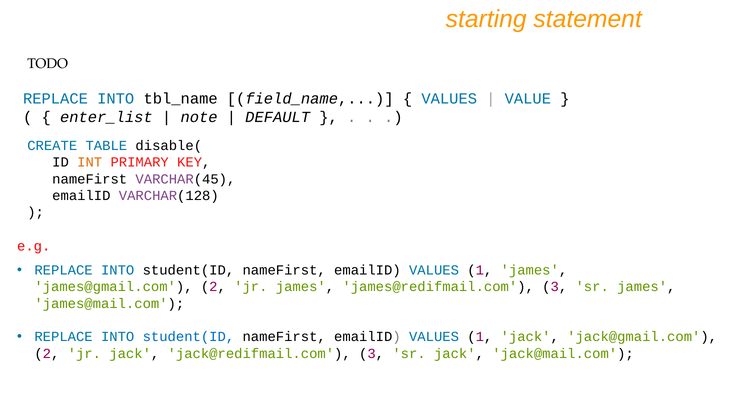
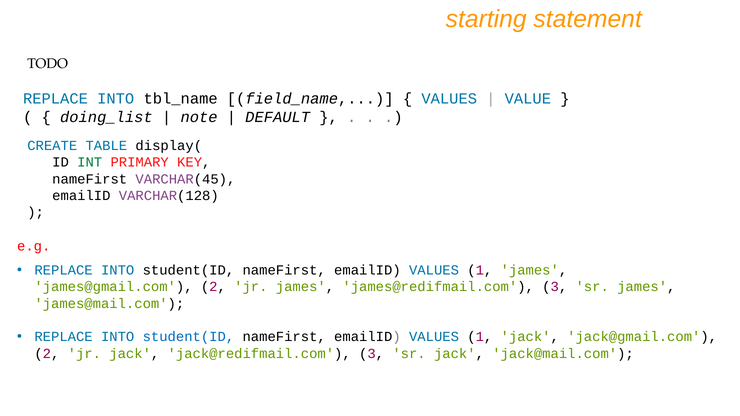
enter_list: enter_list -> doing_list
disable(: disable( -> display(
INT colour: orange -> green
